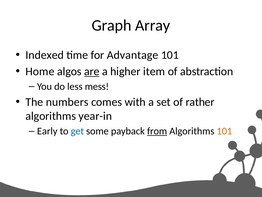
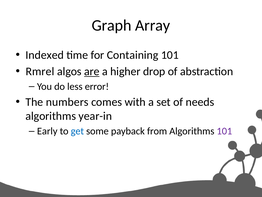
Advantage: Advantage -> Containing
Home: Home -> Rmrel
item: item -> drop
mess: mess -> error
rather: rather -> needs
from underline: present -> none
101 at (224, 131) colour: orange -> purple
